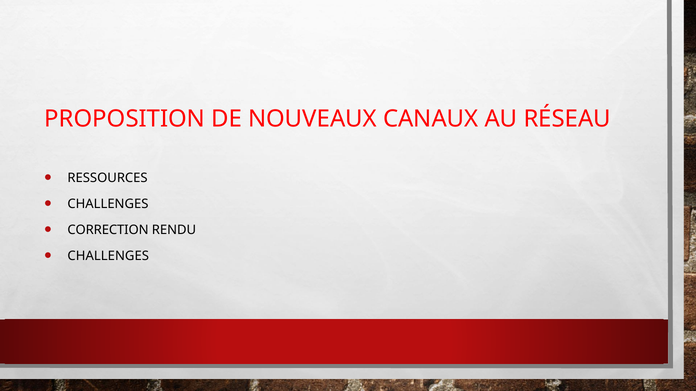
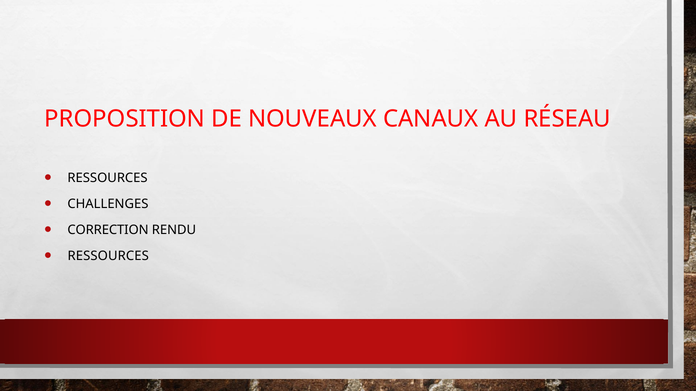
CHALLENGES at (108, 256): CHALLENGES -> RESSOURCES
